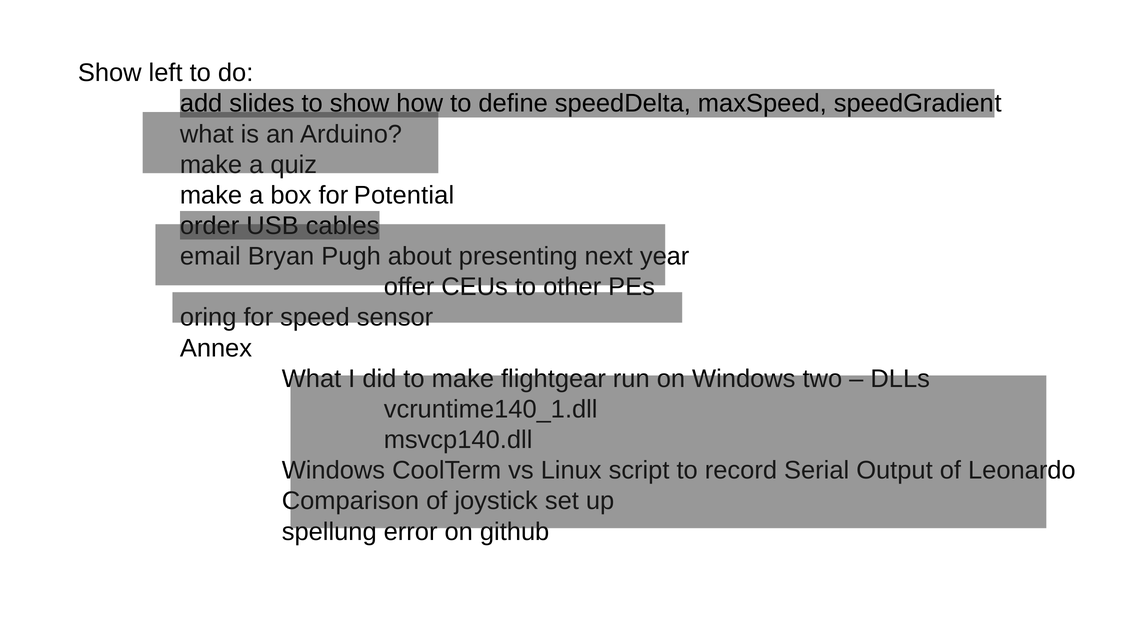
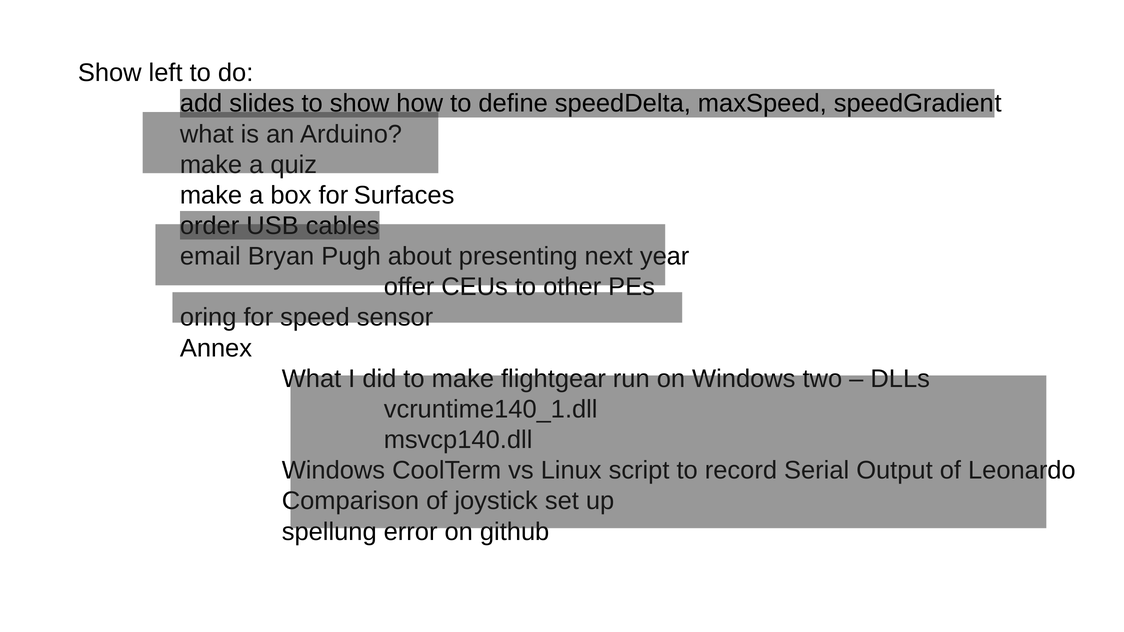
Potential: Potential -> Surfaces
